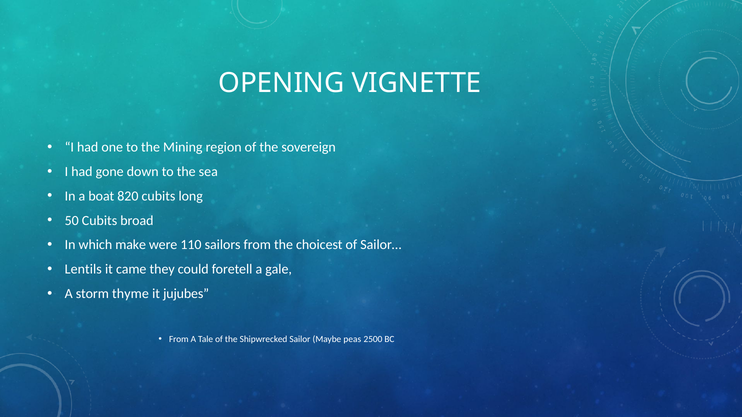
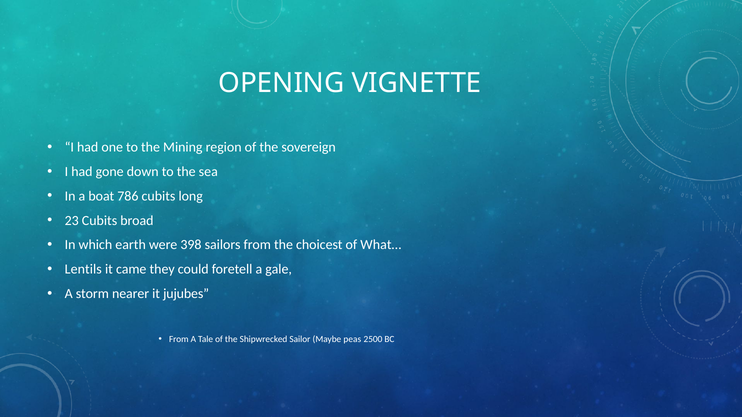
820: 820 -> 786
50: 50 -> 23
make: make -> earth
110: 110 -> 398
Sailor…: Sailor… -> What…
thyme: thyme -> nearer
